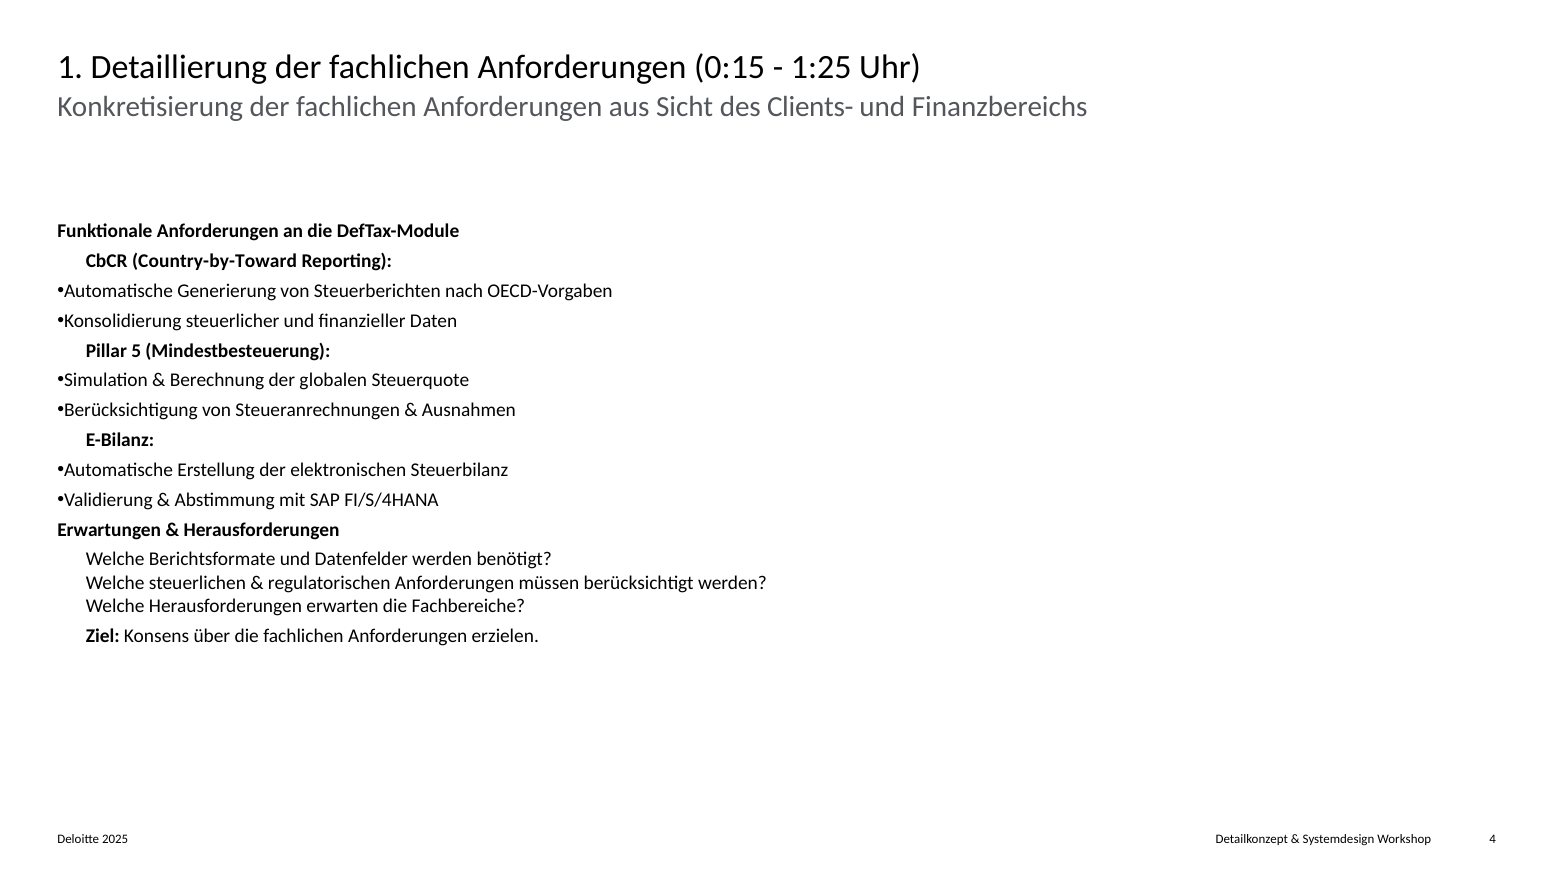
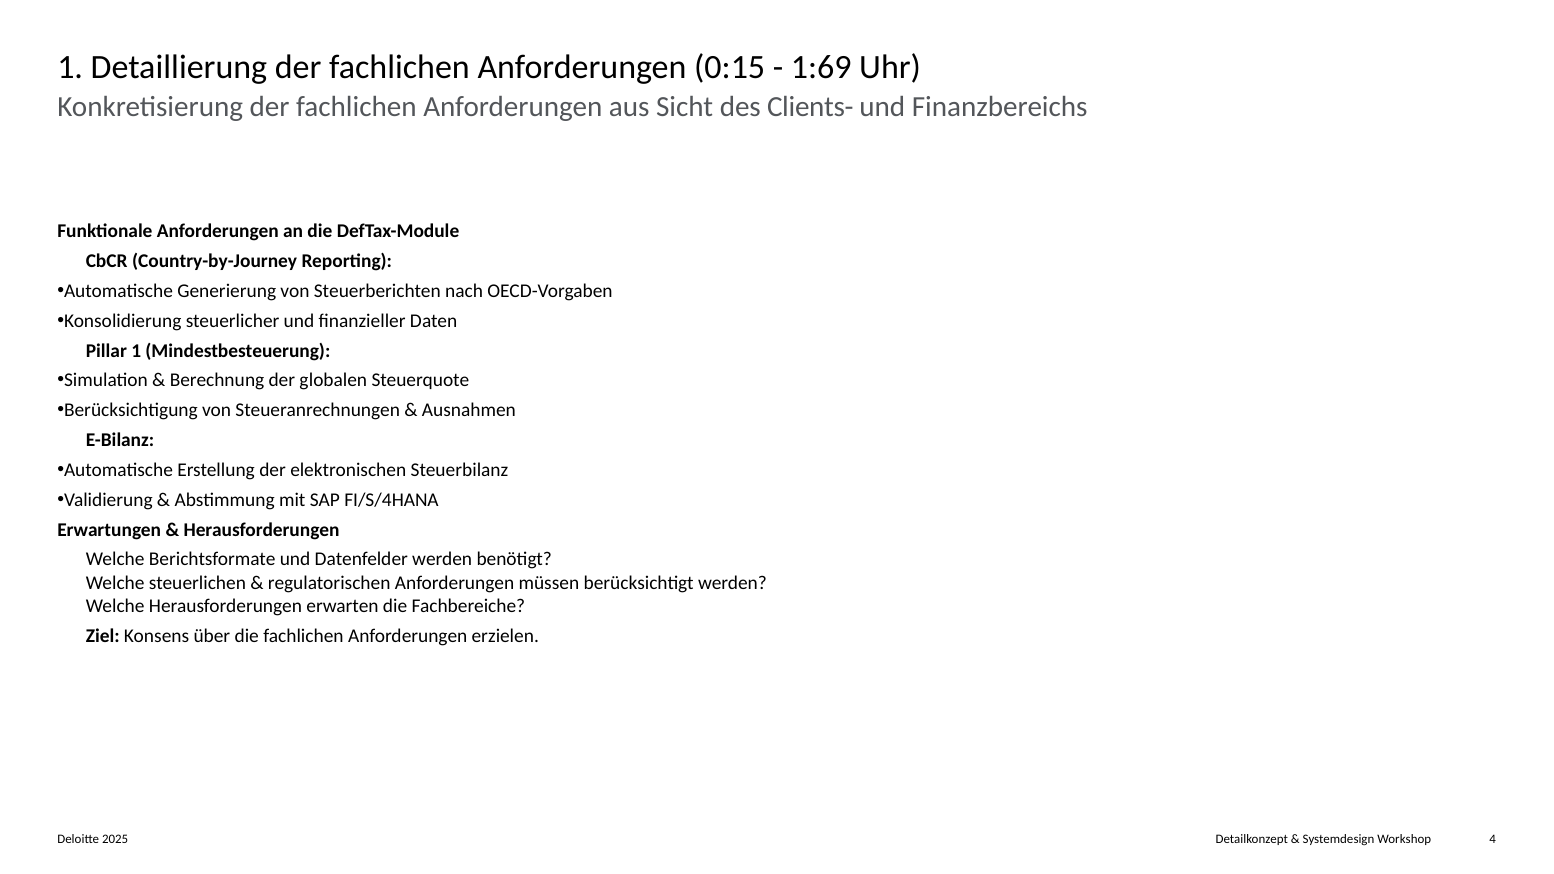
1:25: 1:25 -> 1:69
Country-by-Toward: Country-by-Toward -> Country-by-Journey
5 at (136, 351): 5 -> 1
